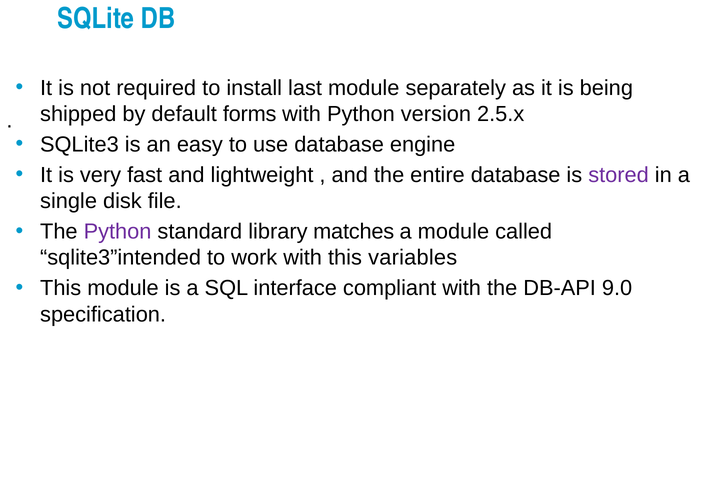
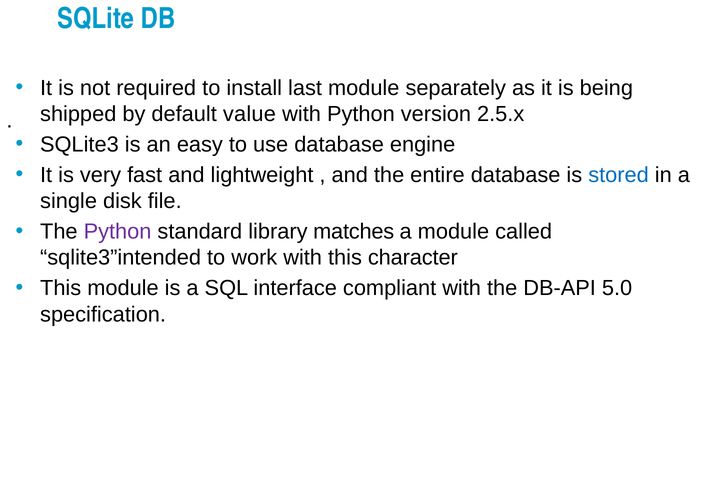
forms: forms -> value
stored colour: purple -> blue
variables: variables -> character
9.0: 9.0 -> 5.0
